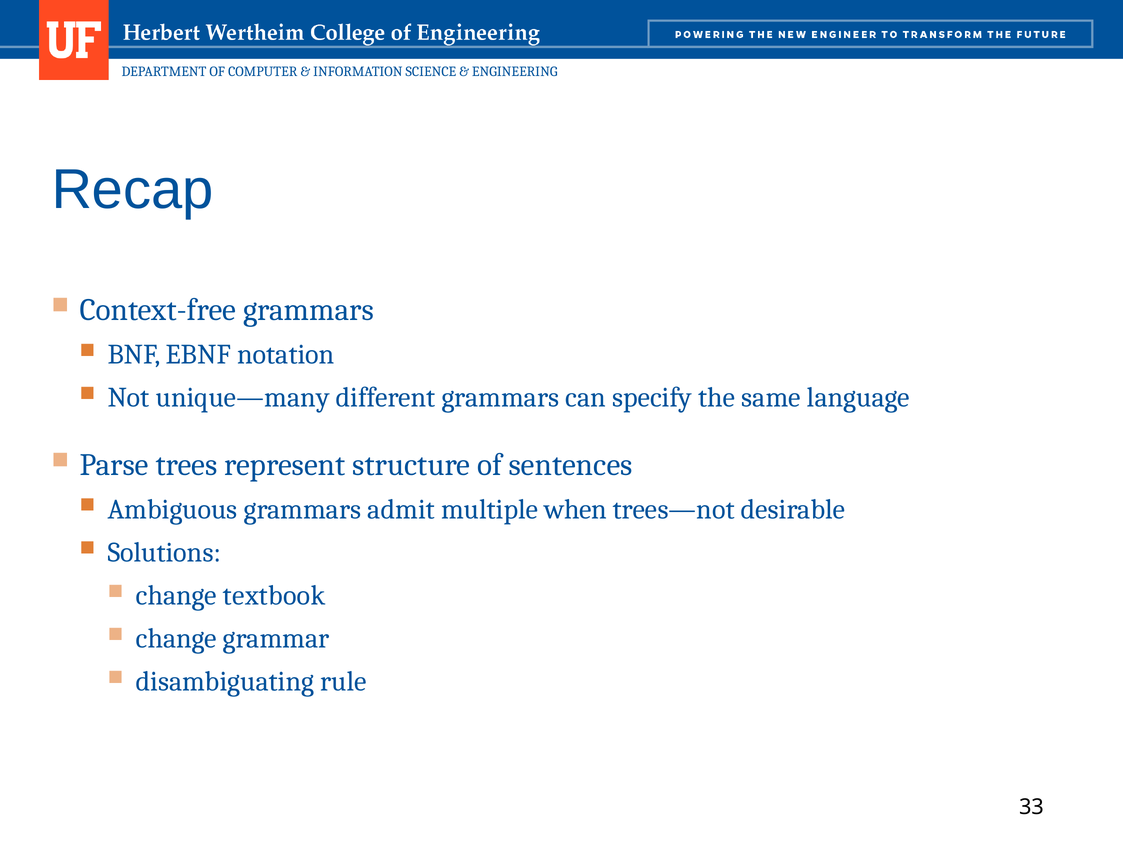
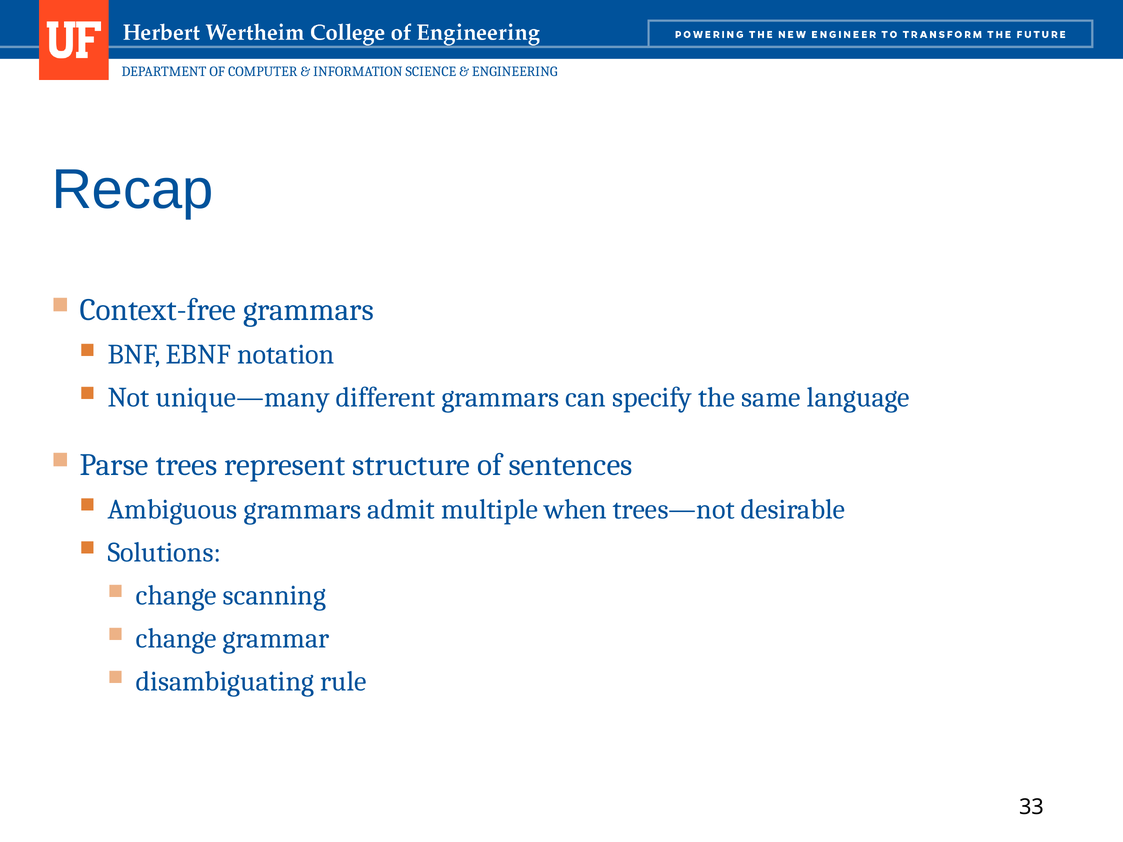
textbook: textbook -> scanning
